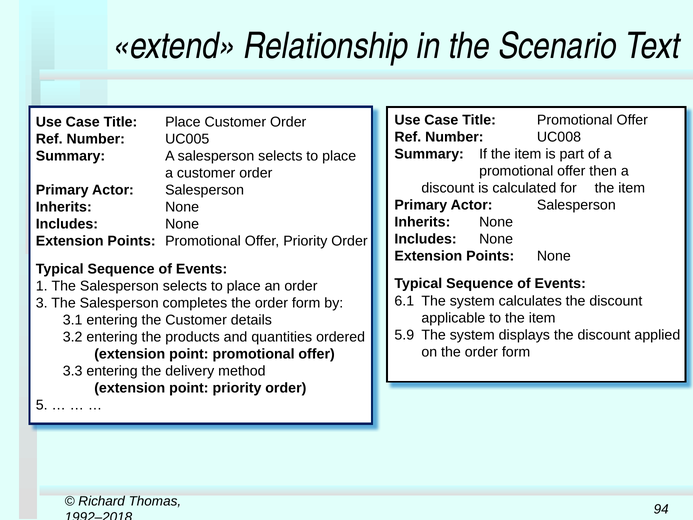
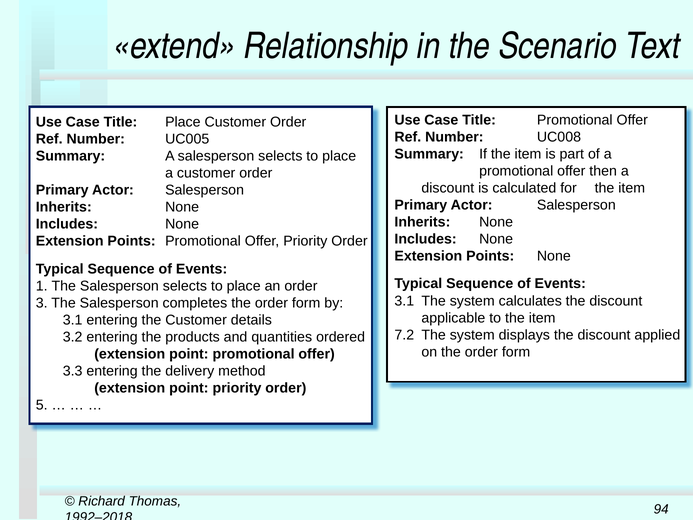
6.1 at (404, 301): 6.1 -> 3.1
5.9: 5.9 -> 7.2
